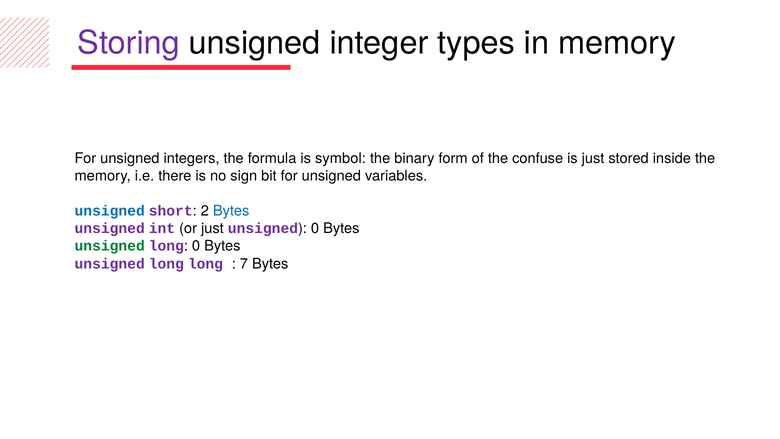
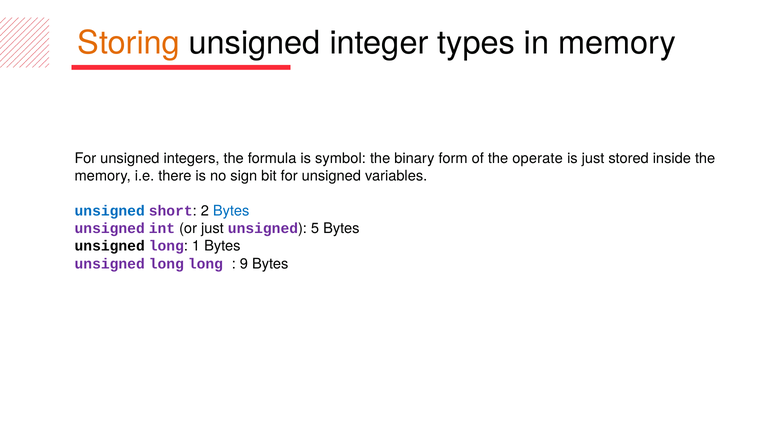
Storing colour: purple -> orange
confuse: confuse -> operate
unsigned 0: 0 -> 5
unsigned at (110, 246) colour: green -> black
long 0: 0 -> 1
7: 7 -> 9
